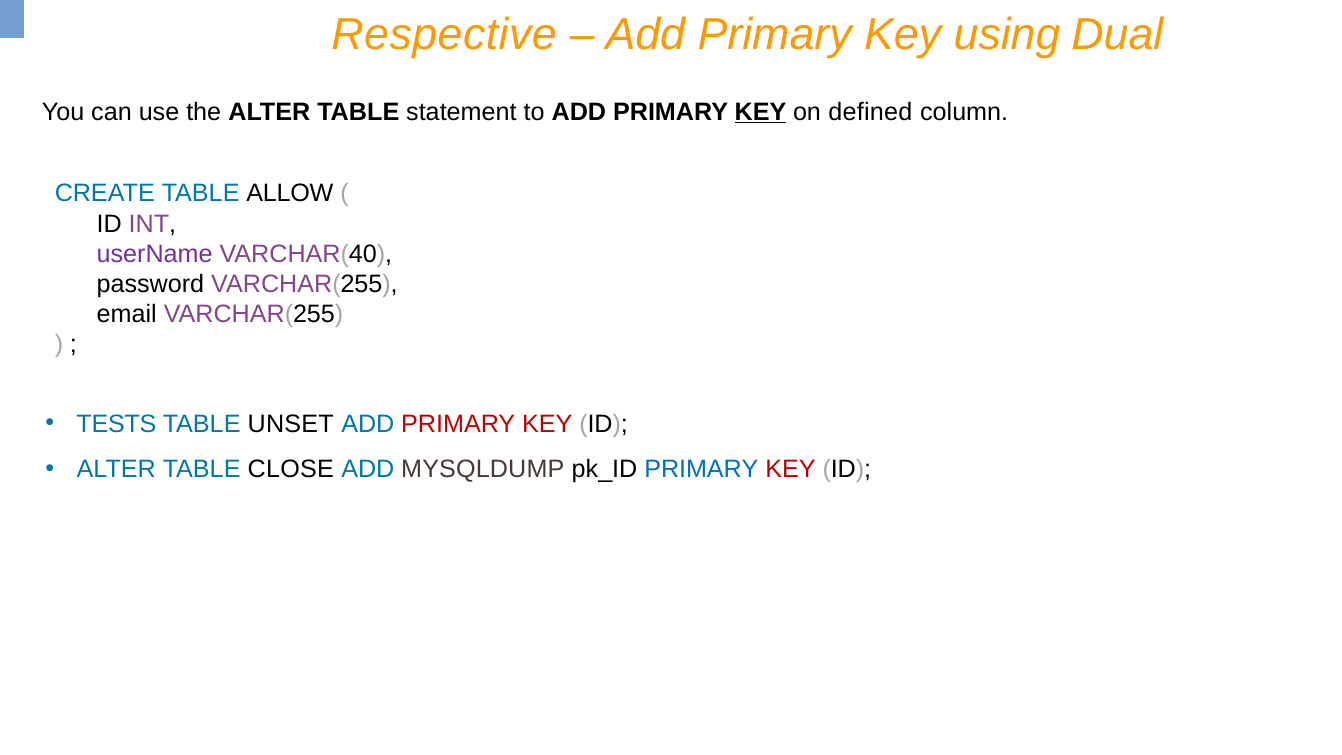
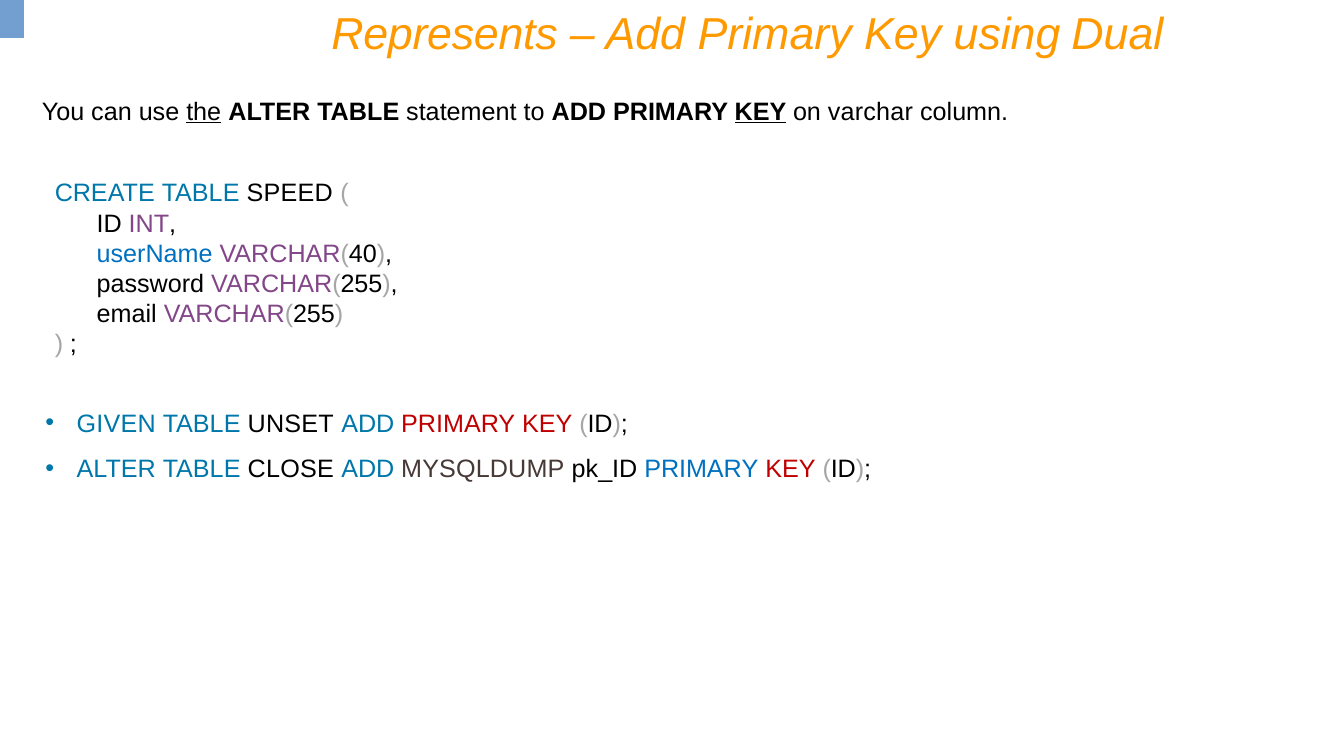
Respective: Respective -> Represents
the underline: none -> present
defined: defined -> varchar
ALLOW: ALLOW -> SPEED
userName colour: purple -> blue
TESTS: TESTS -> GIVEN
